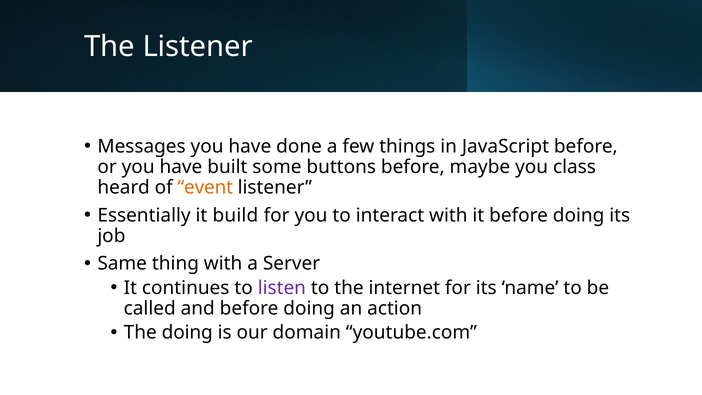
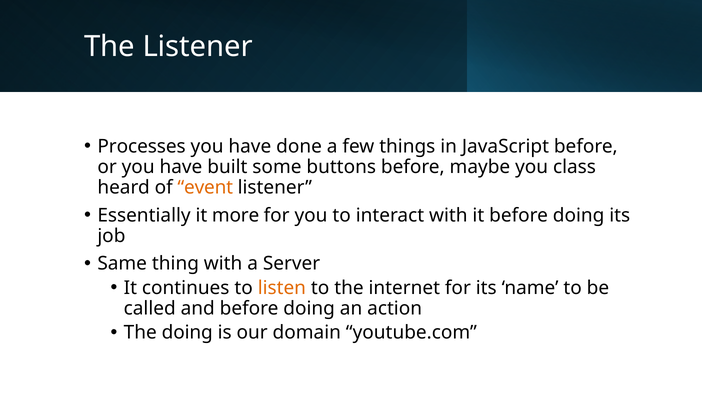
Messages: Messages -> Processes
build: build -> more
listen colour: purple -> orange
